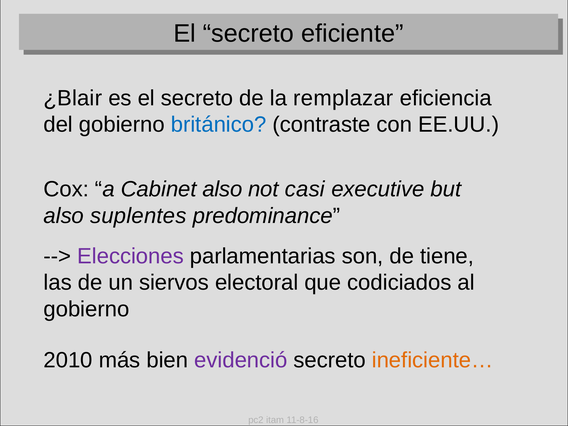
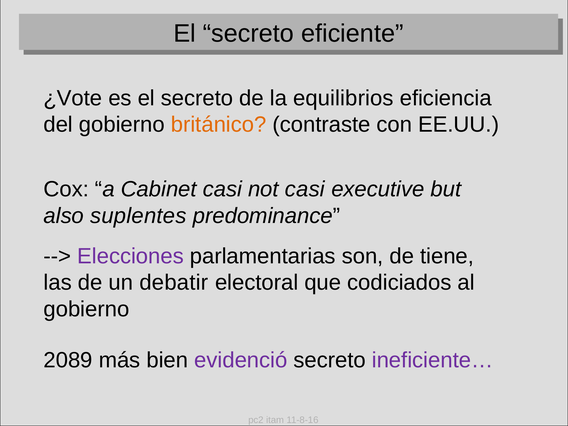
¿Blair: ¿Blair -> ¿Vote
remplazar: remplazar -> equilibrios
británico colour: blue -> orange
Cabinet also: also -> casi
siervos: siervos -> debatir
2010: 2010 -> 2089
ineficiente… colour: orange -> purple
